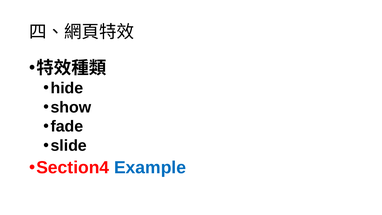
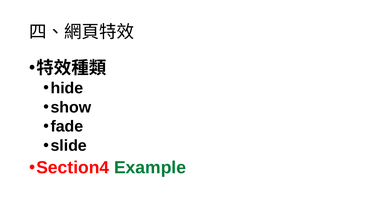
Example colour: blue -> green
